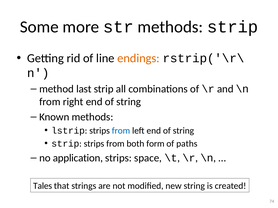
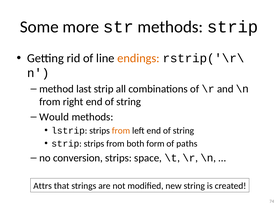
Known: Known -> Would
from at (121, 131) colour: blue -> orange
application: application -> conversion
Tales: Tales -> Attrs
